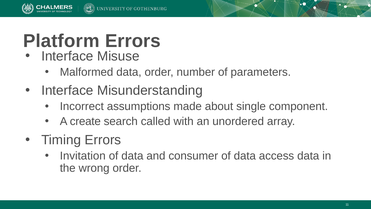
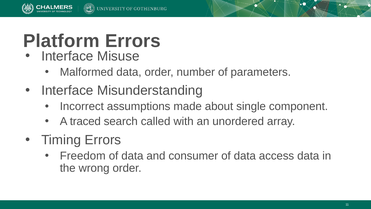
create: create -> traced
Invitation: Invitation -> Freedom
